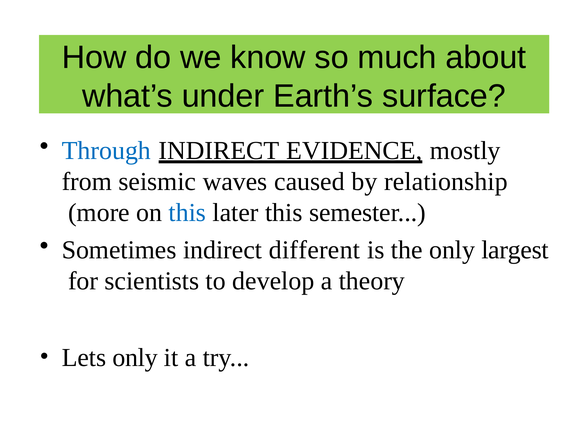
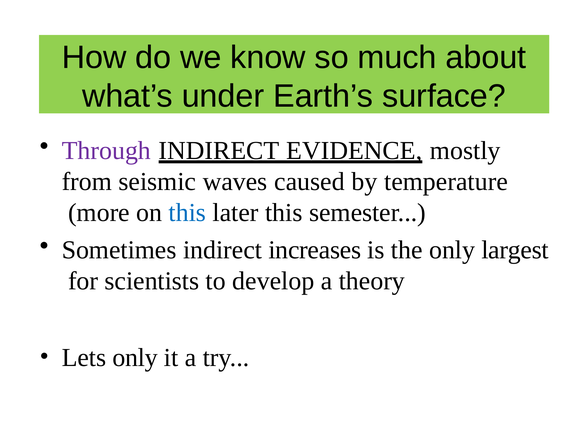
Through colour: blue -> purple
relationship: relationship -> temperature
different: different -> increases
